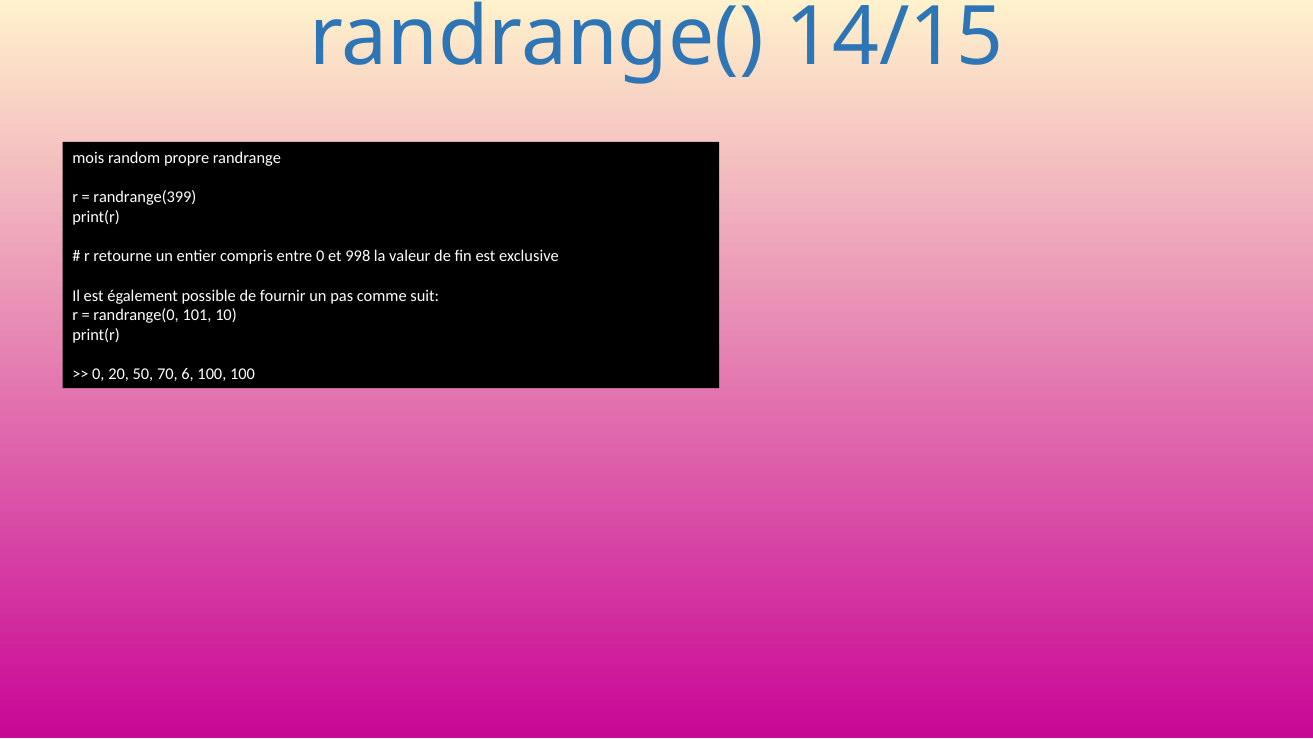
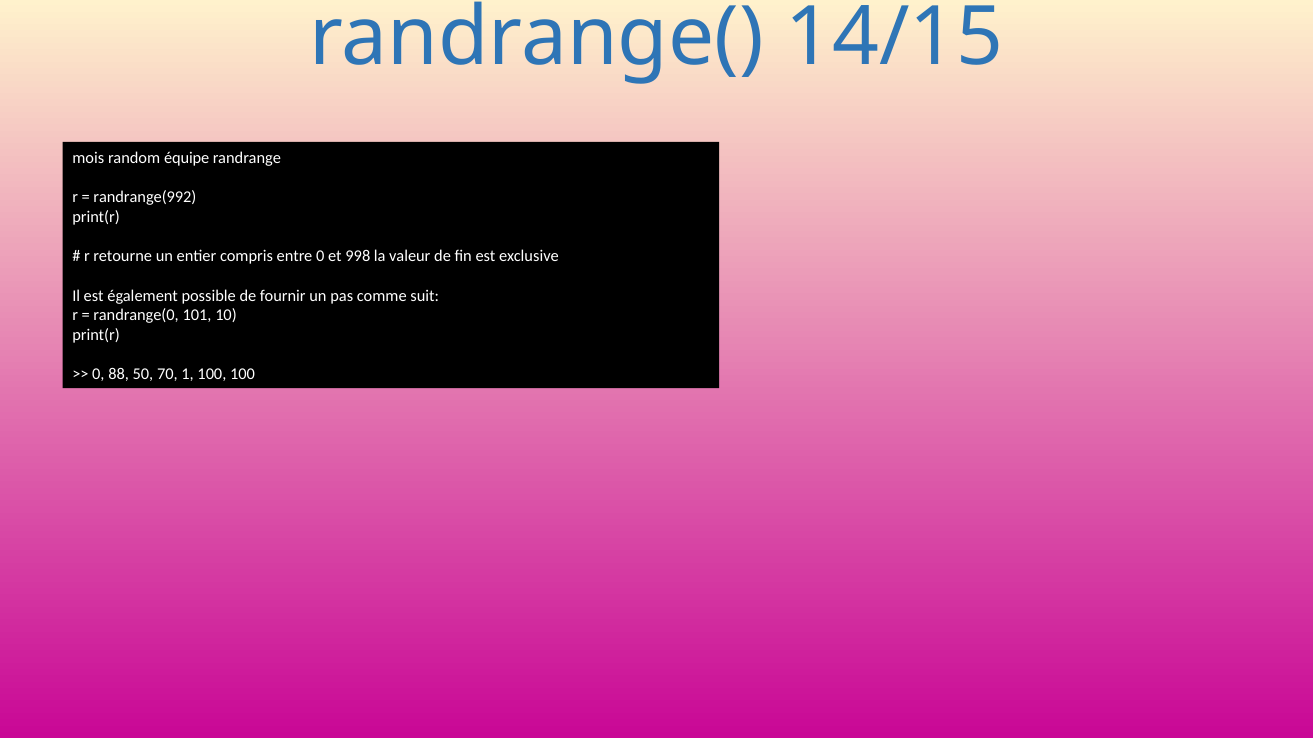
propre: propre -> équipe
randrange(399: randrange(399 -> randrange(992
20: 20 -> 88
6: 6 -> 1
